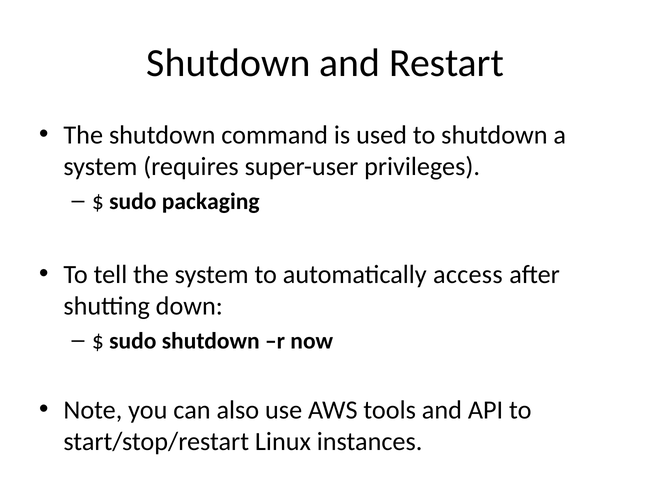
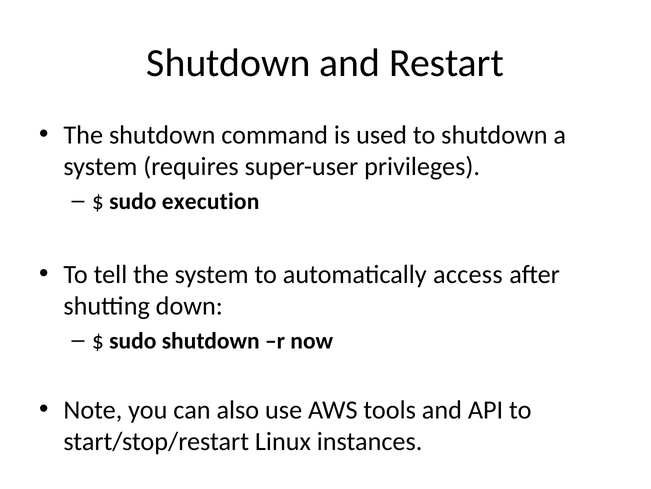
packaging: packaging -> execution
